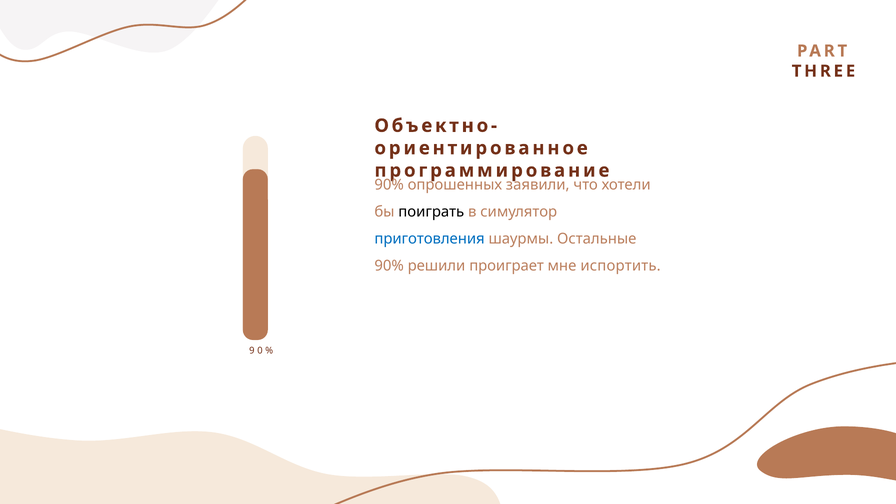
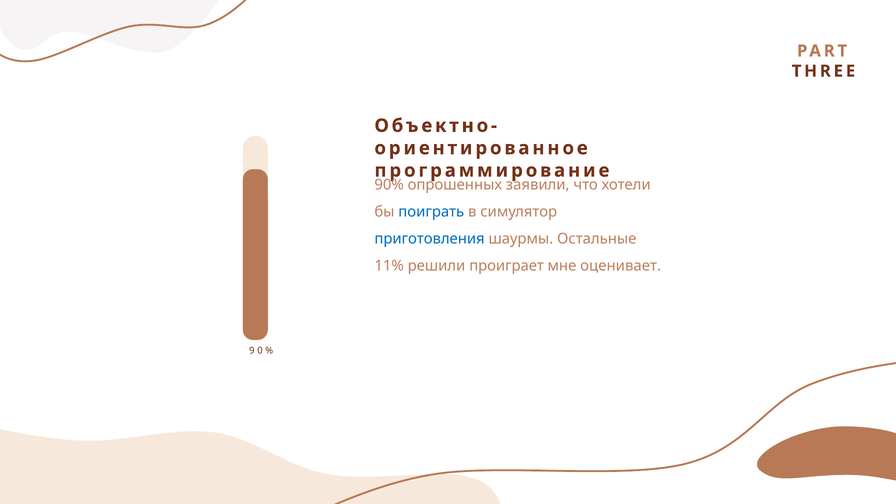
поиграть colour: black -> blue
90% at (389, 266): 90% -> 11%
испортить: испортить -> оценивает
